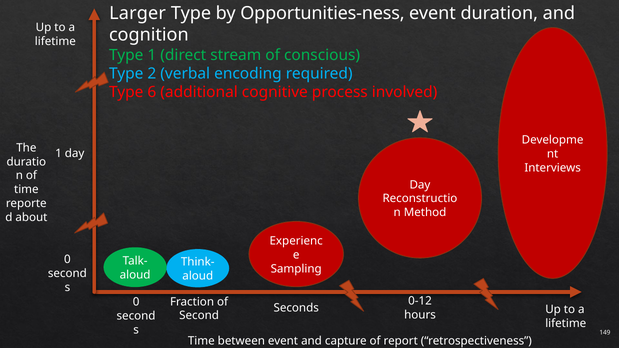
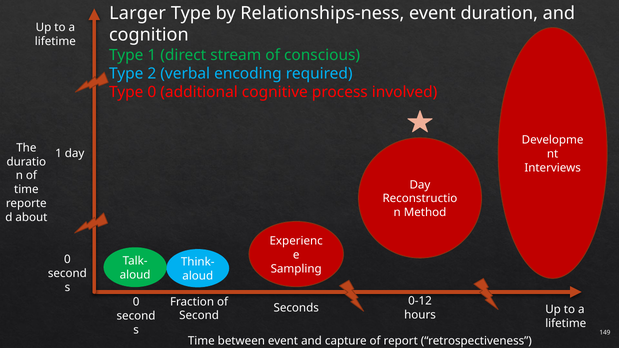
Opportunities-ness: Opportunities-ness -> Relationships-ness
Type 6: 6 -> 0
